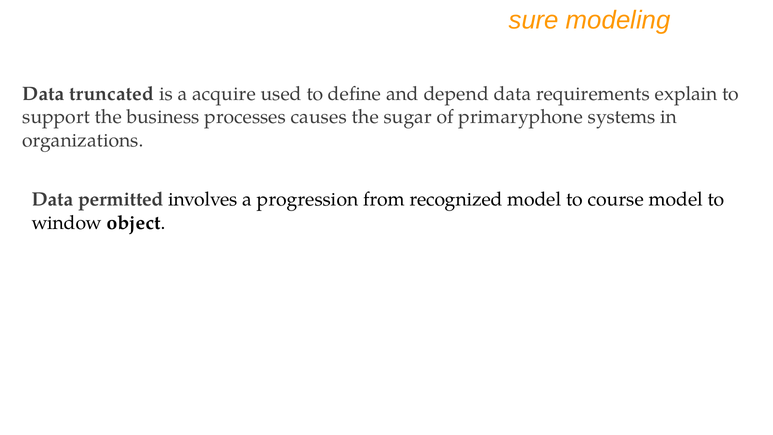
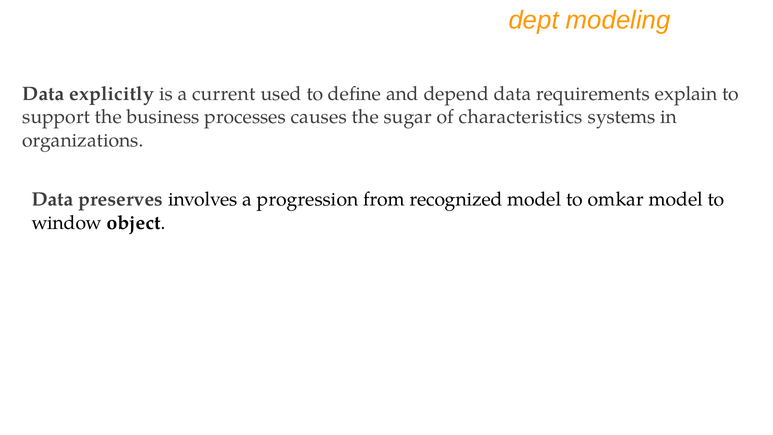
sure: sure -> dept
truncated: truncated -> explicitly
acquire: acquire -> current
primaryphone: primaryphone -> characteristics
permitted: permitted -> preserves
course: course -> omkar
